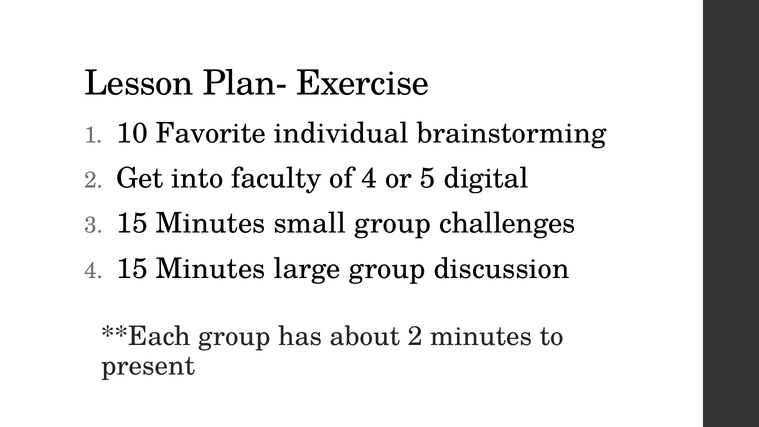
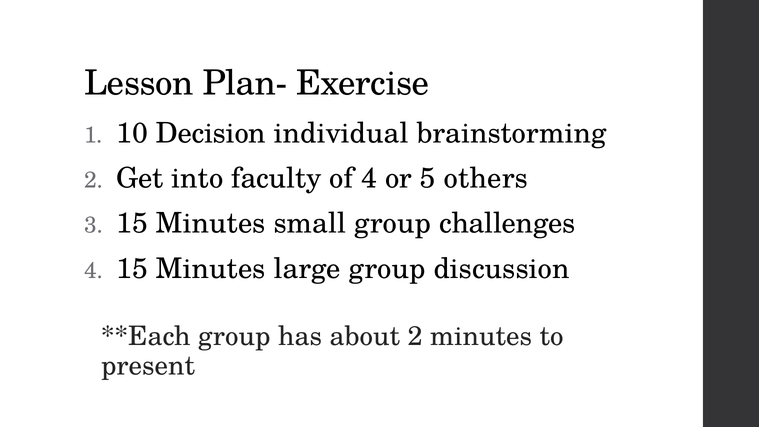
Favorite: Favorite -> Decision
digital: digital -> others
